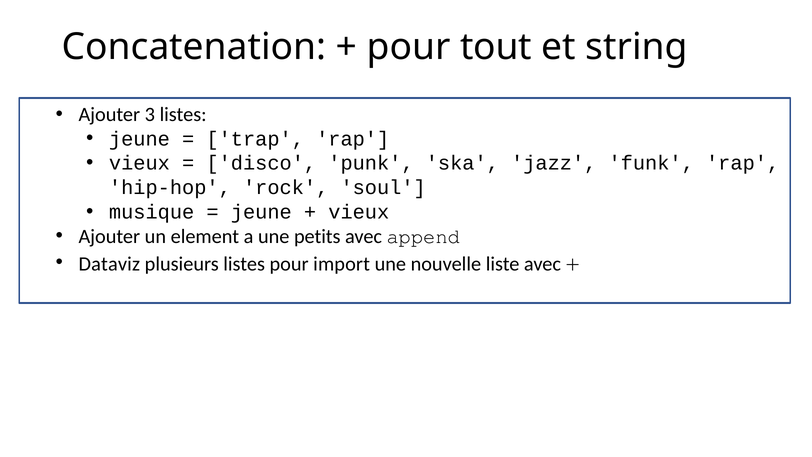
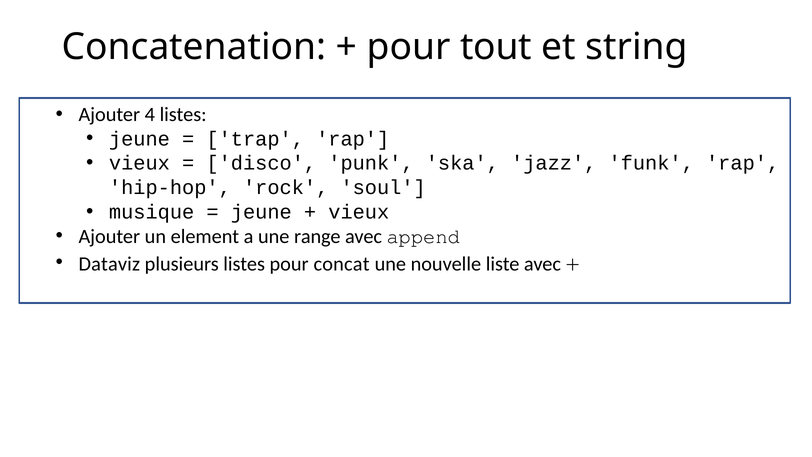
3: 3 -> 4
petits: petits -> range
import: import -> concat
